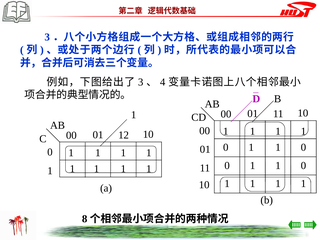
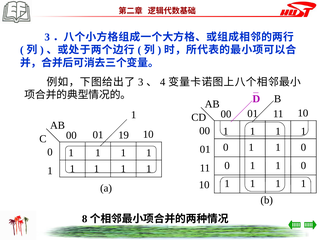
12: 12 -> 19
